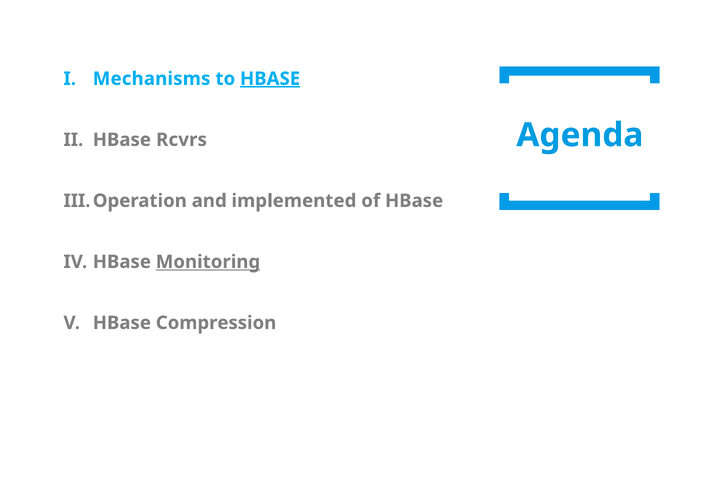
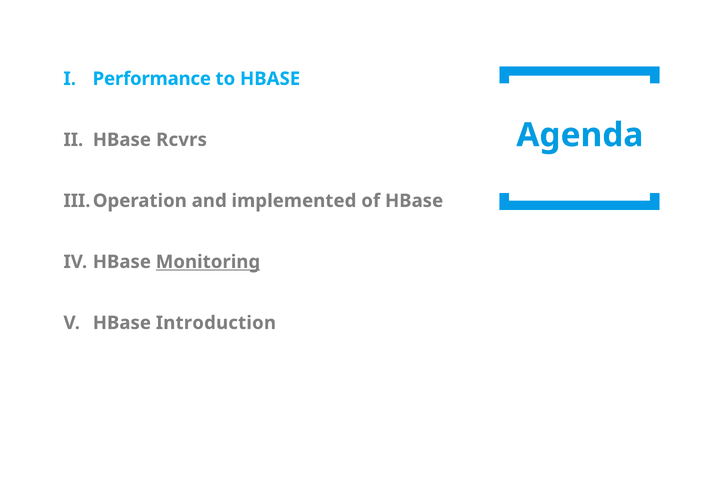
Mechanisms: Mechanisms -> Performance
HBASE at (270, 79) underline: present -> none
Compression: Compression -> Introduction
